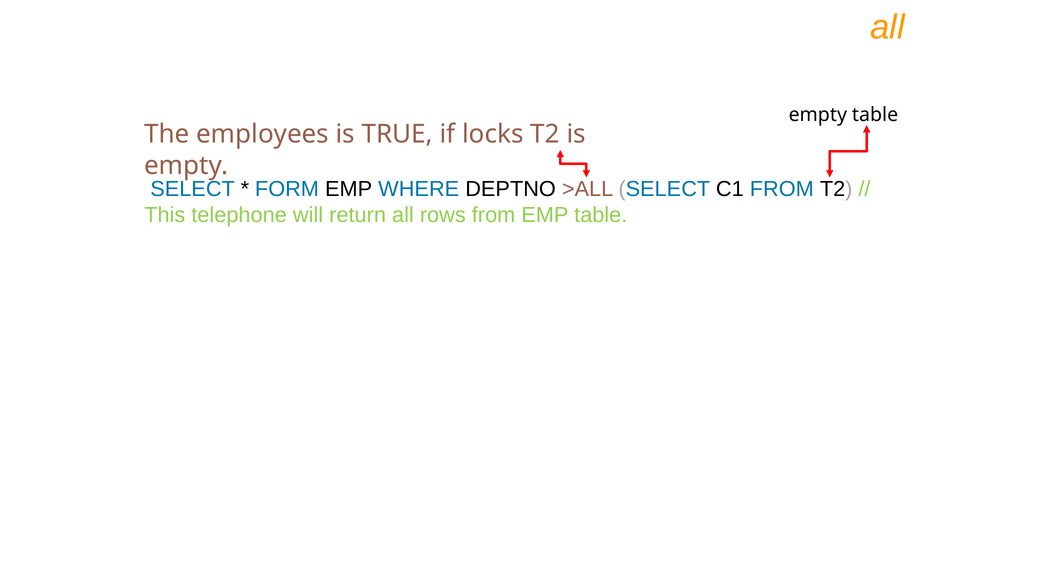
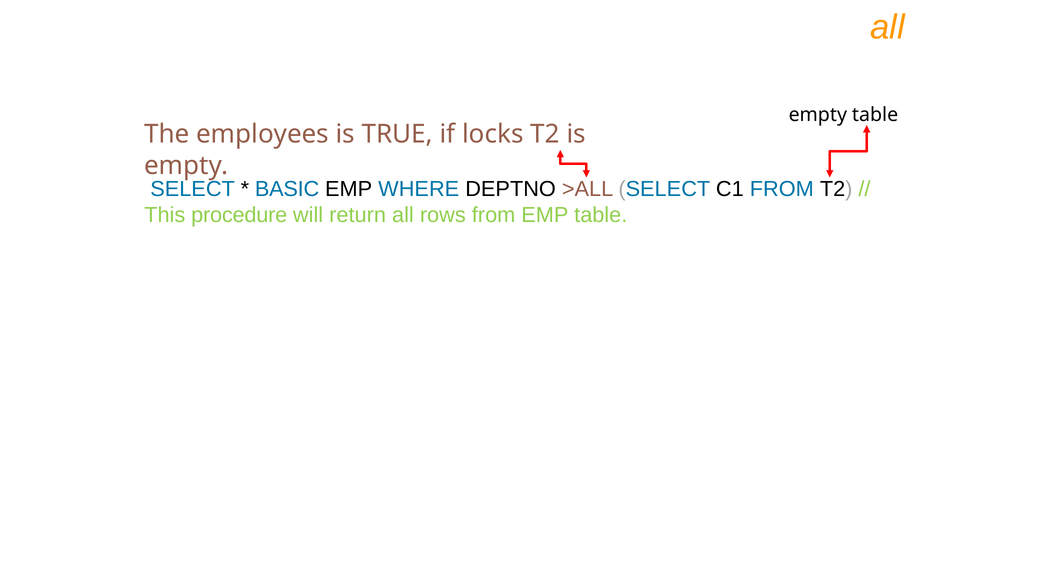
FORM: FORM -> BASIC
telephone: telephone -> procedure
